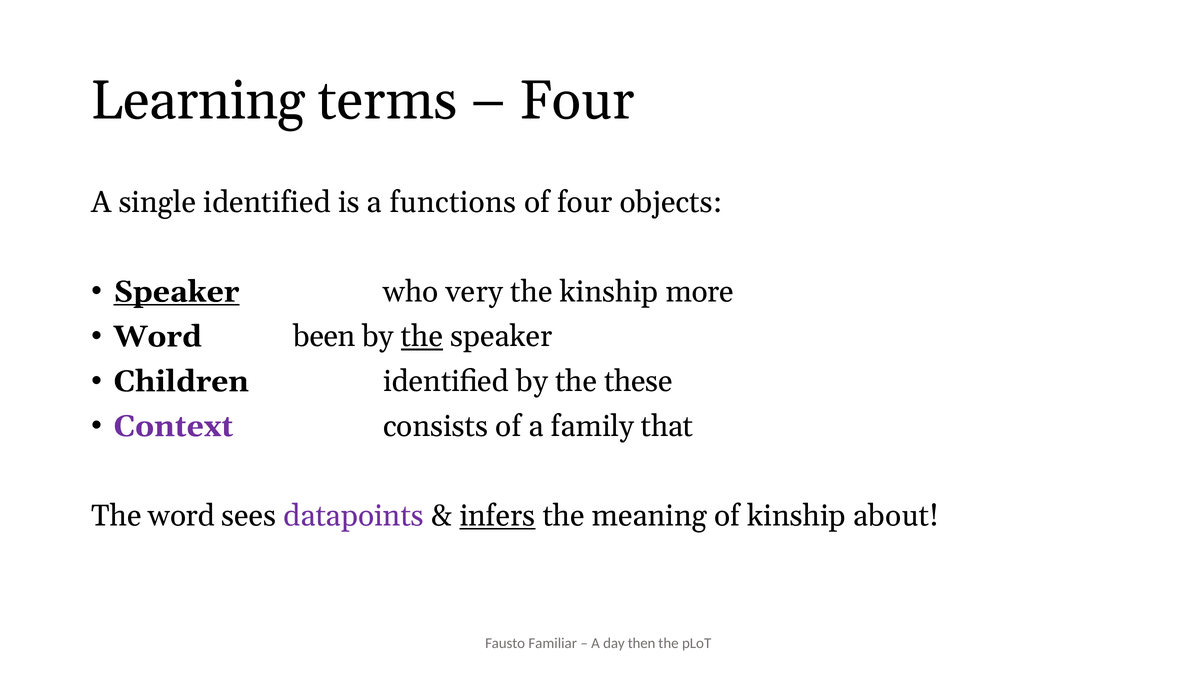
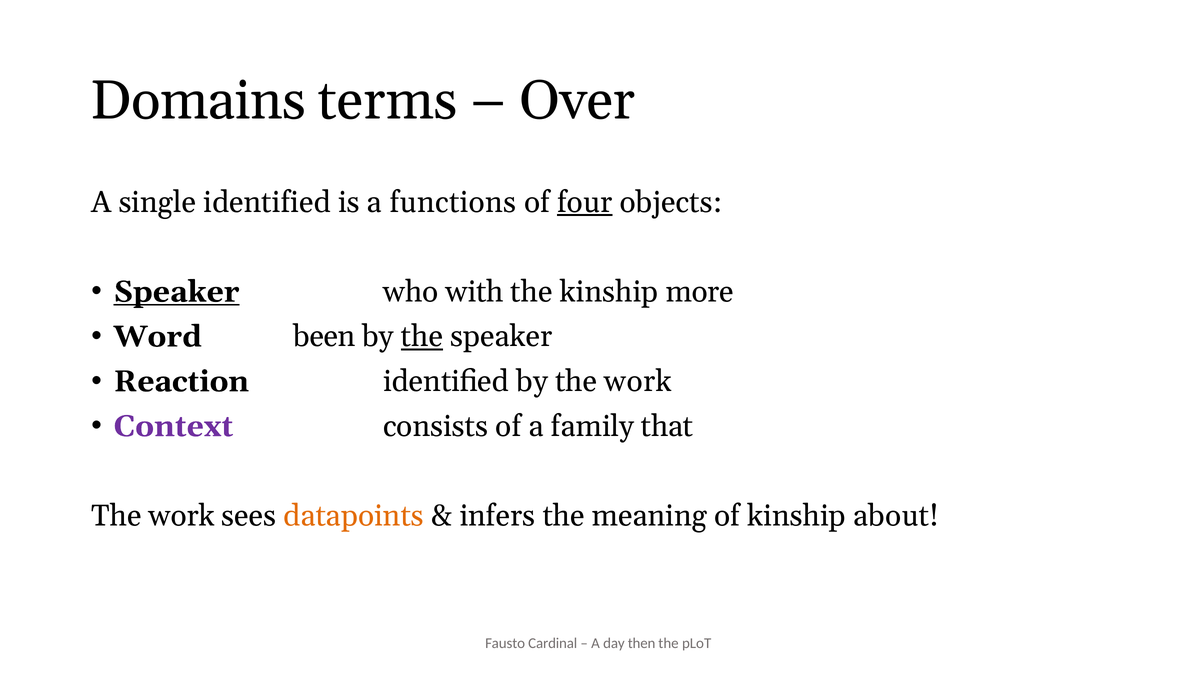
Learning: Learning -> Domains
Four at (577, 101): Four -> Over
four at (585, 202) underline: none -> present
very: very -> with
Children: Children -> Reaction
by the these: these -> work
word at (182, 515): word -> work
datapoints colour: purple -> orange
infers underline: present -> none
Familiar: Familiar -> Cardinal
